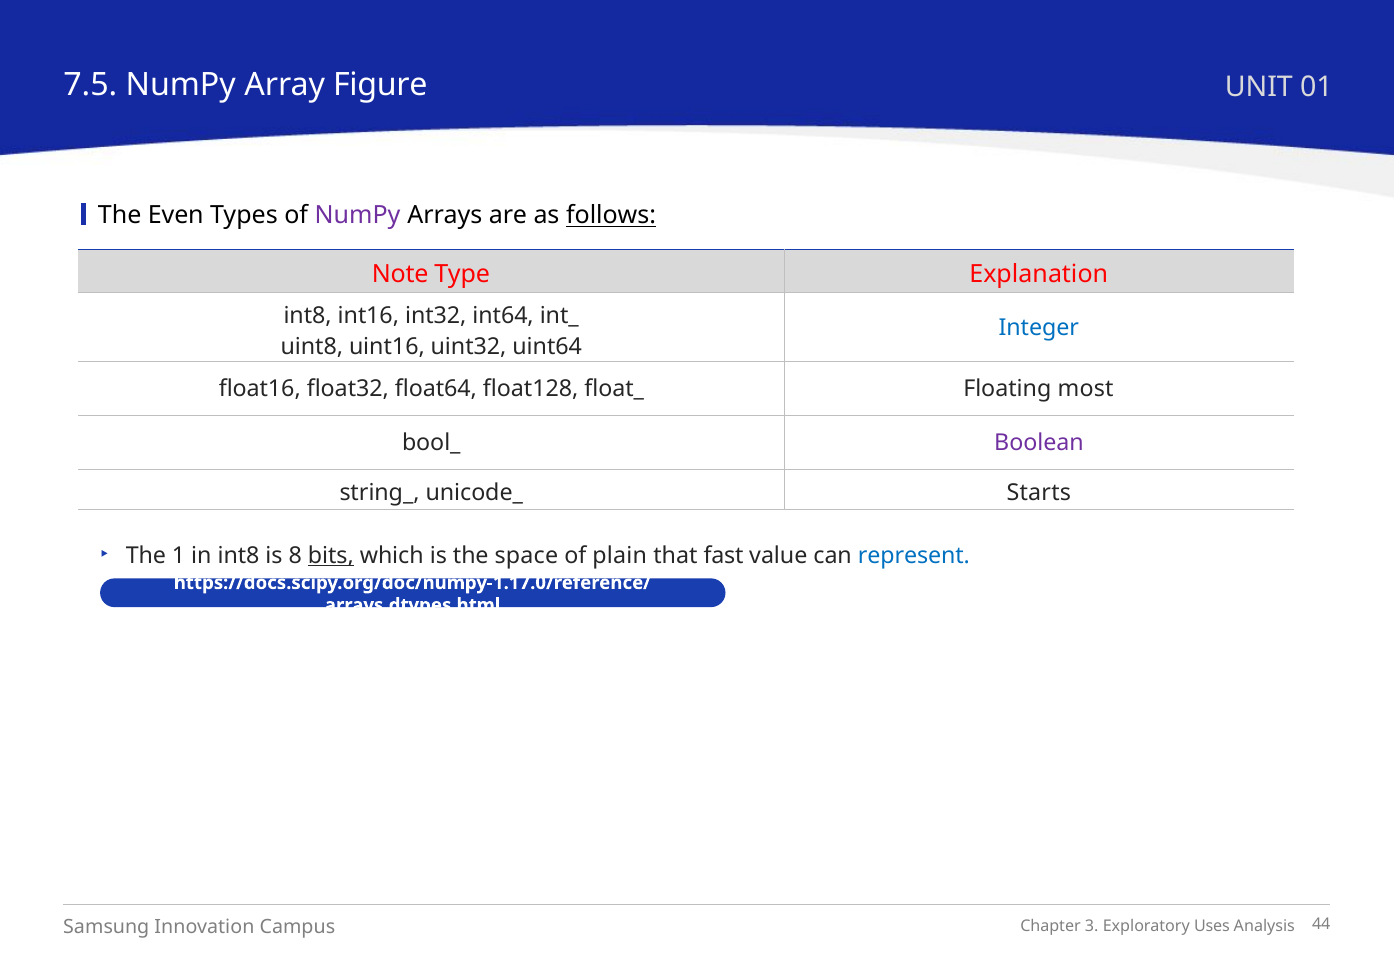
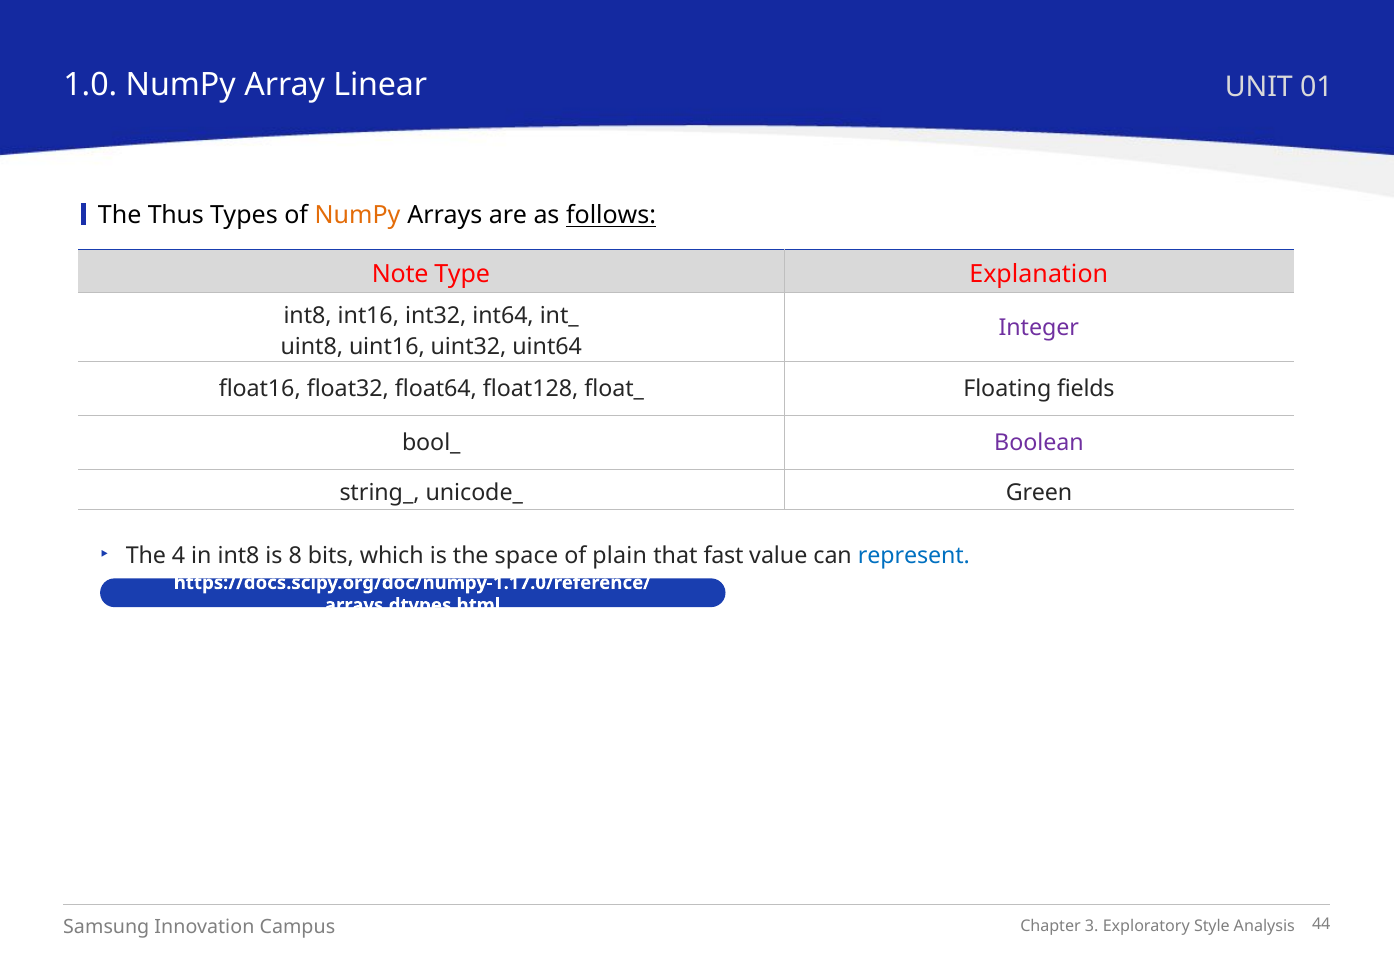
7.5: 7.5 -> 1.0
Figure: Figure -> Linear
Even: Even -> Thus
NumPy at (358, 216) colour: purple -> orange
Integer colour: blue -> purple
most: most -> fields
Starts: Starts -> Green
1: 1 -> 4
bits underline: present -> none
Uses: Uses -> Style
